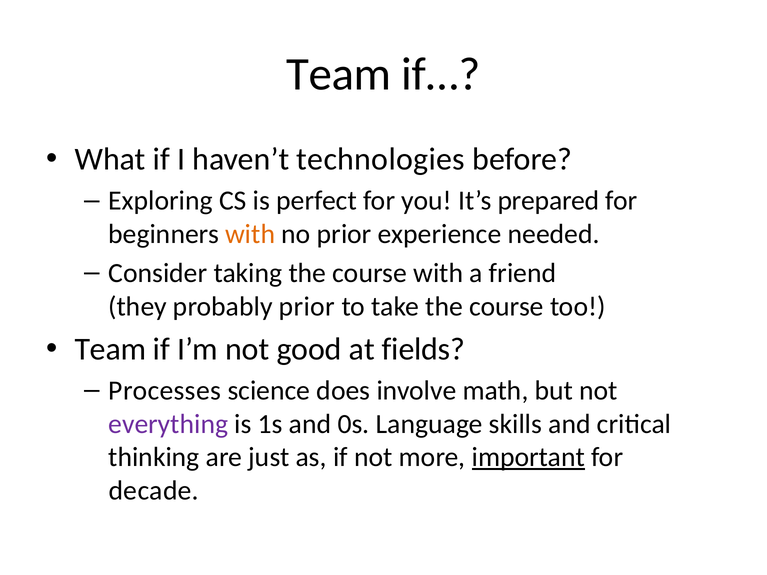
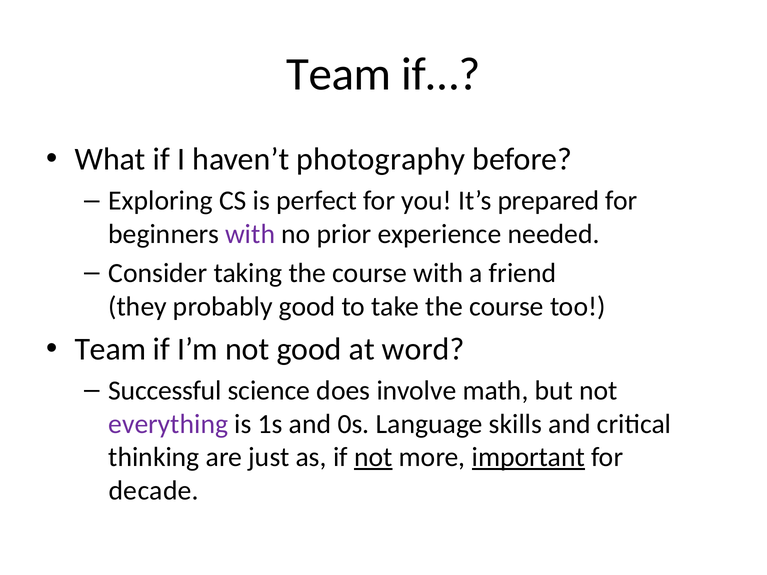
technologies: technologies -> photography
with at (250, 234) colour: orange -> purple
probably prior: prior -> good
fields: fields -> word
Processes: Processes -> Successful
not at (373, 457) underline: none -> present
